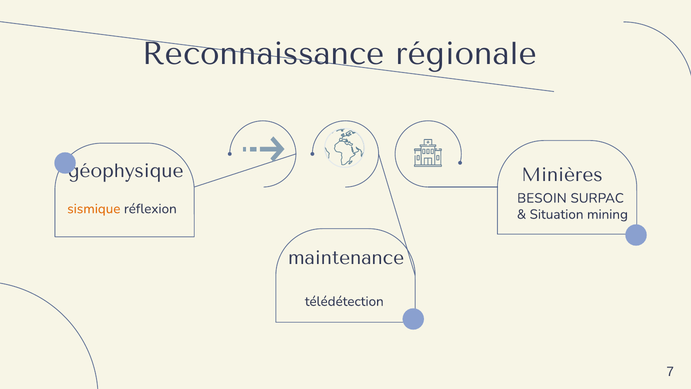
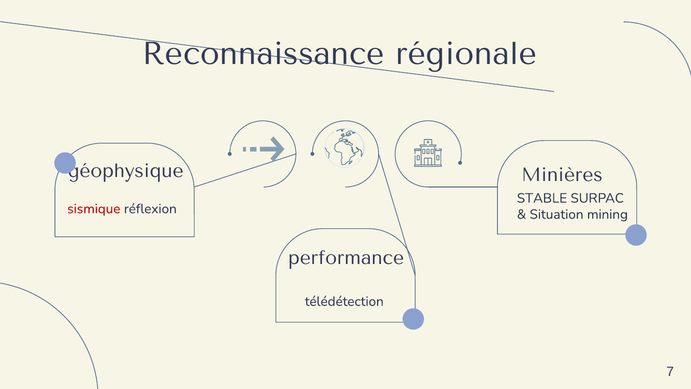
BESOIN: BESOIN -> STABLE
sismique colour: orange -> red
maintenance: maintenance -> performance
